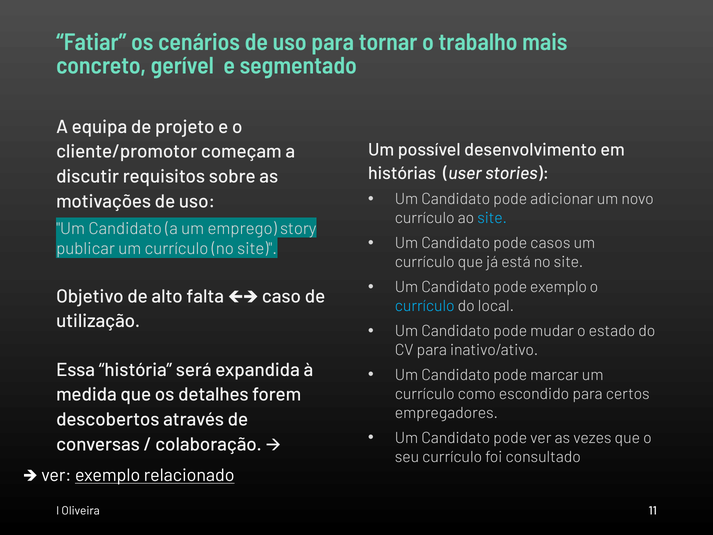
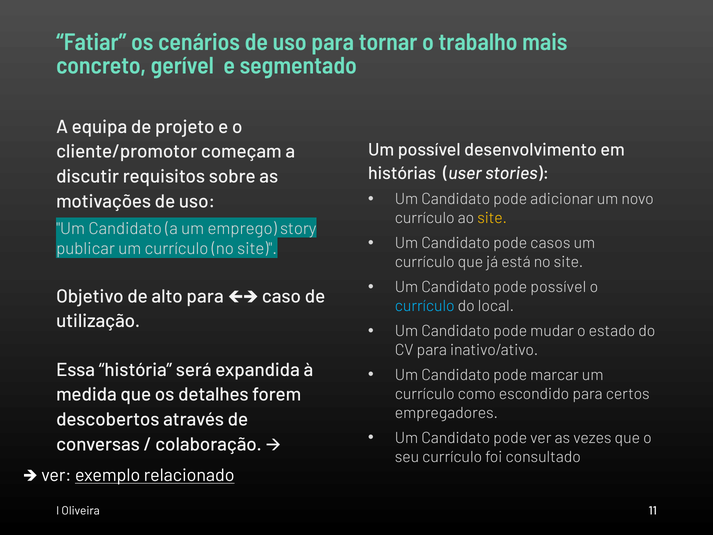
site at (492, 218) colour: light blue -> yellow
pode exemplo: exemplo -> possível
alto falta: falta -> para
